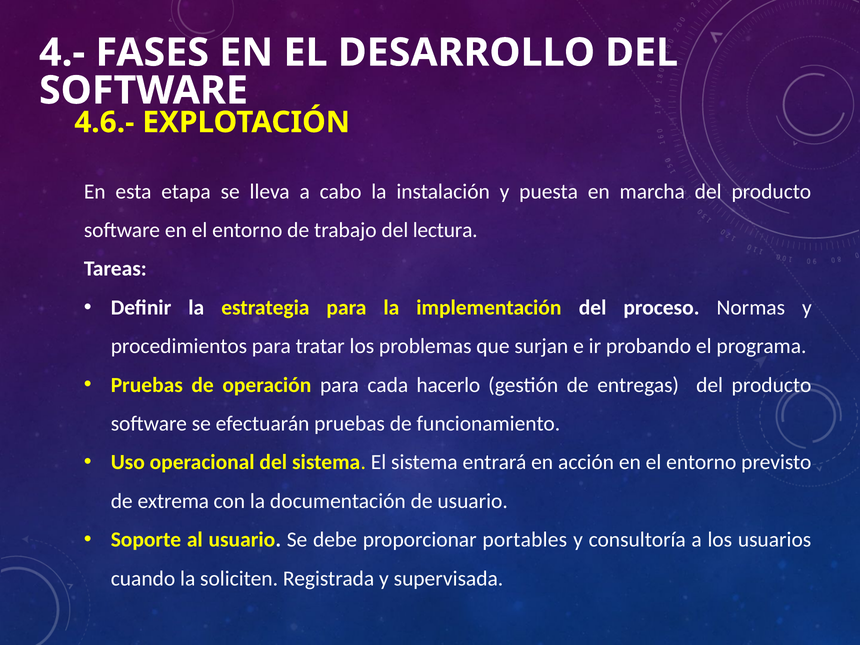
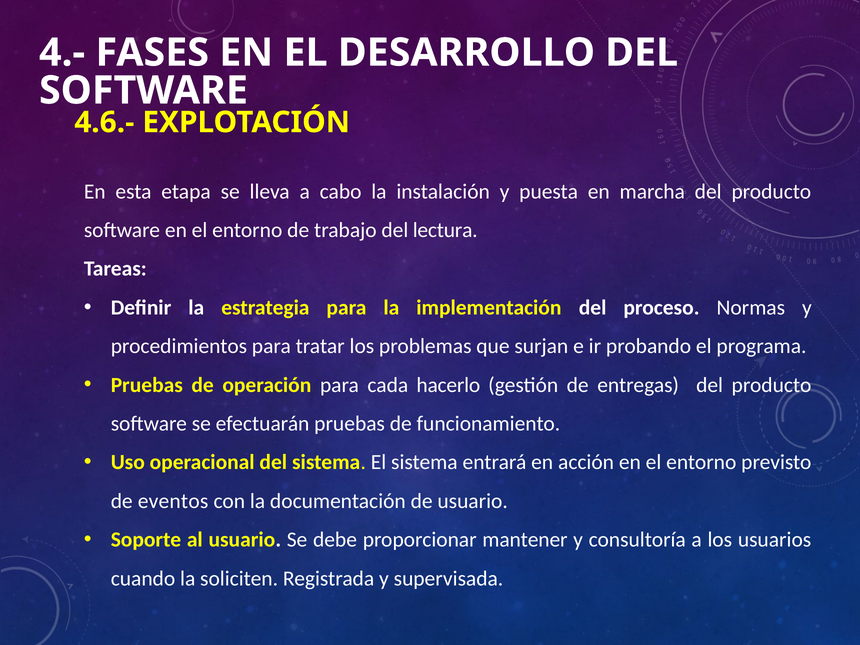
extrema: extrema -> eventos
portables: portables -> mantener
